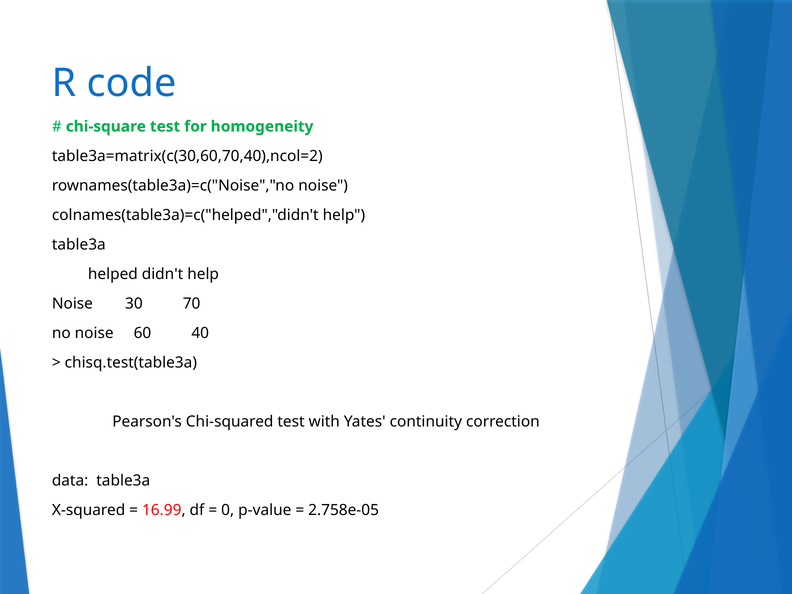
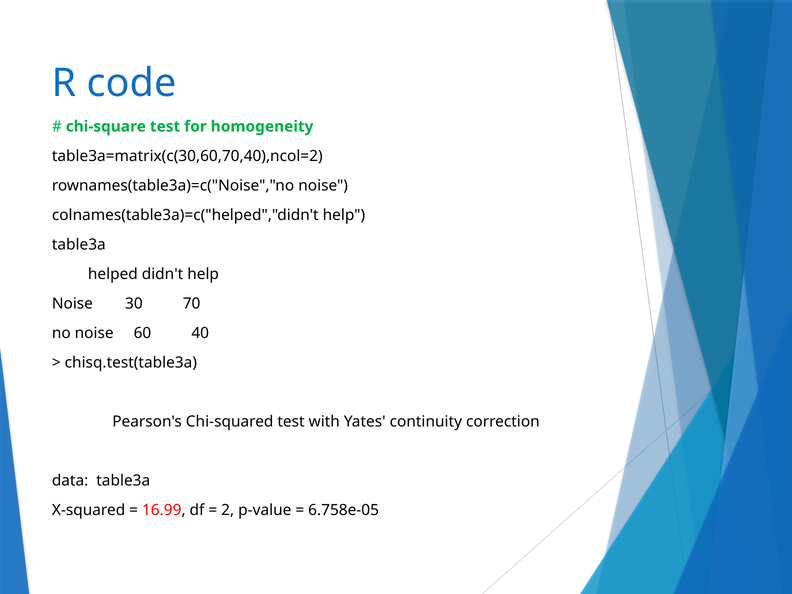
0: 0 -> 2
2.758e-05: 2.758e-05 -> 6.758e-05
